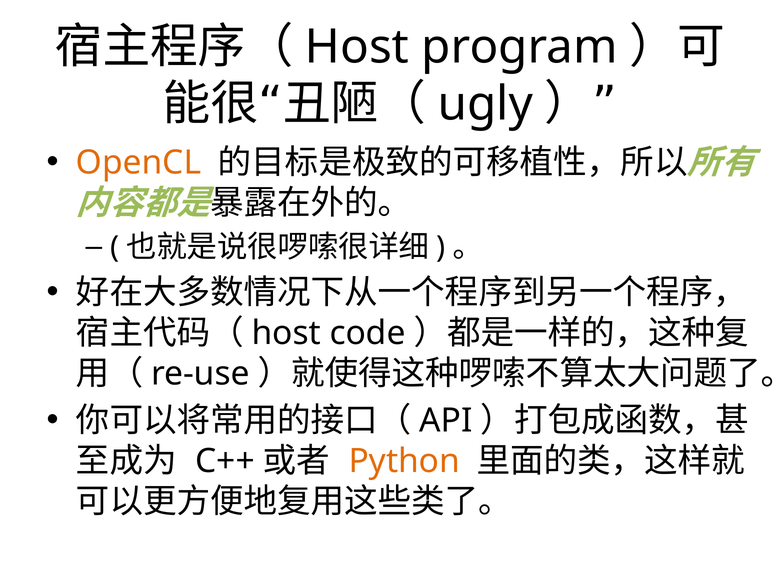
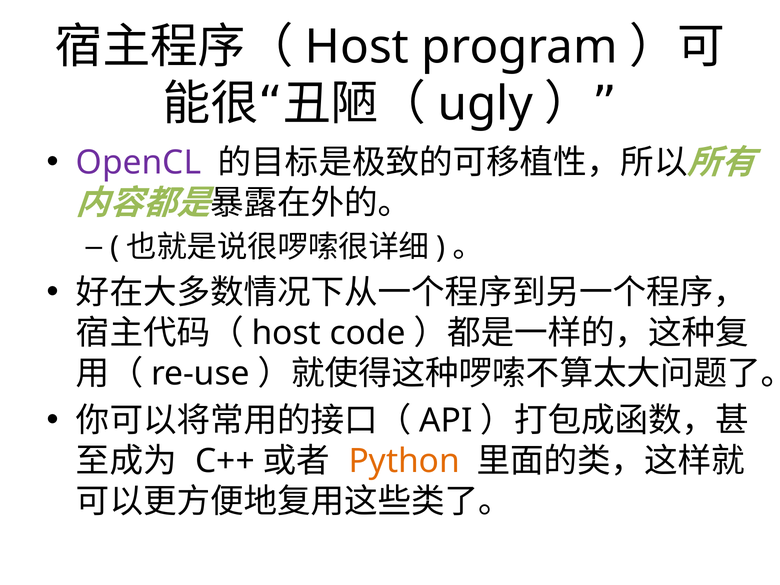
OpenCL colour: orange -> purple
